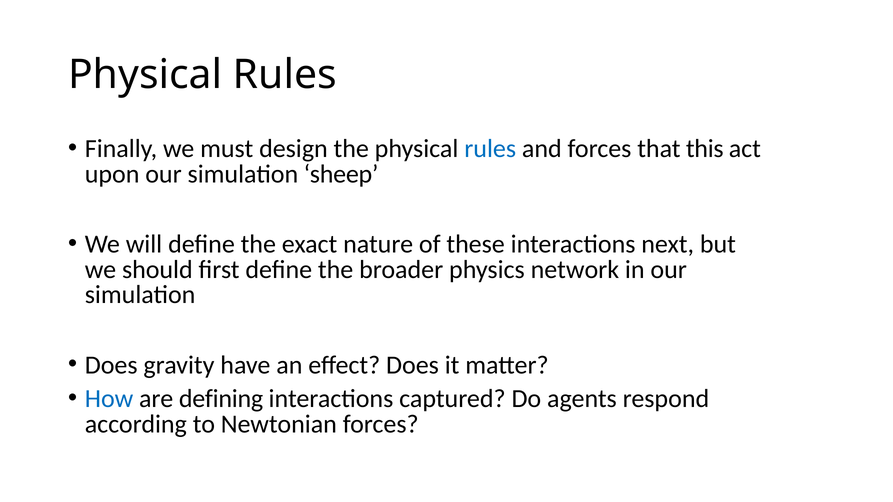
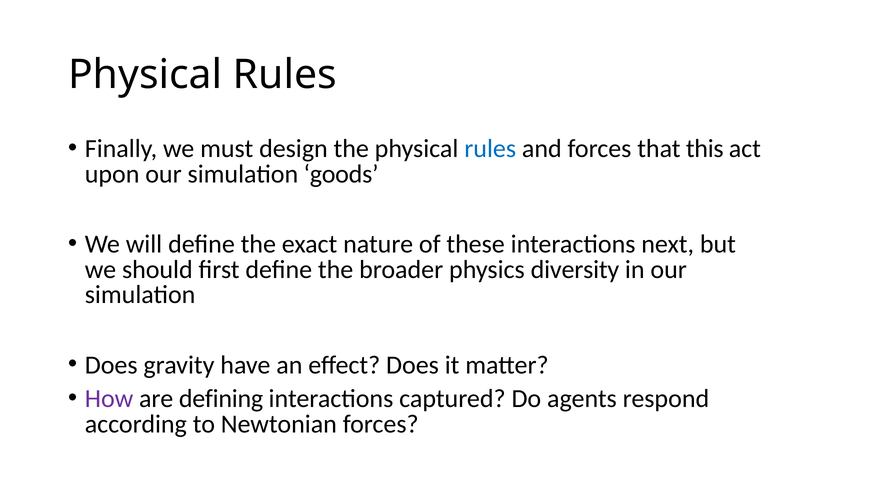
sheep: sheep -> goods
network: network -> diversity
How colour: blue -> purple
